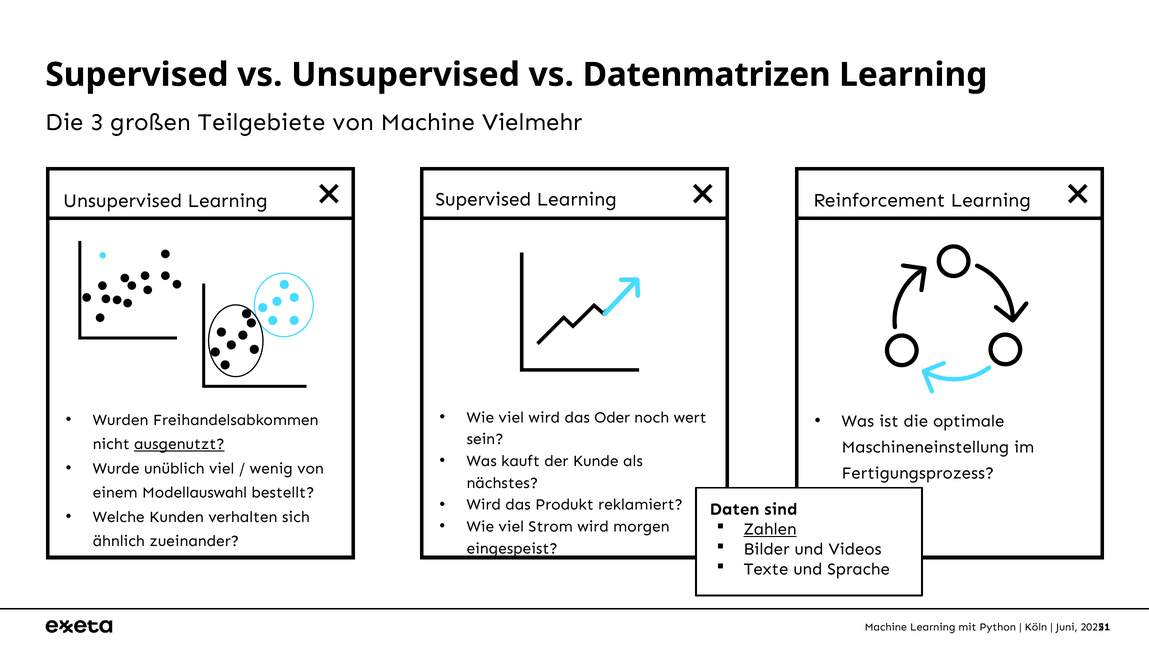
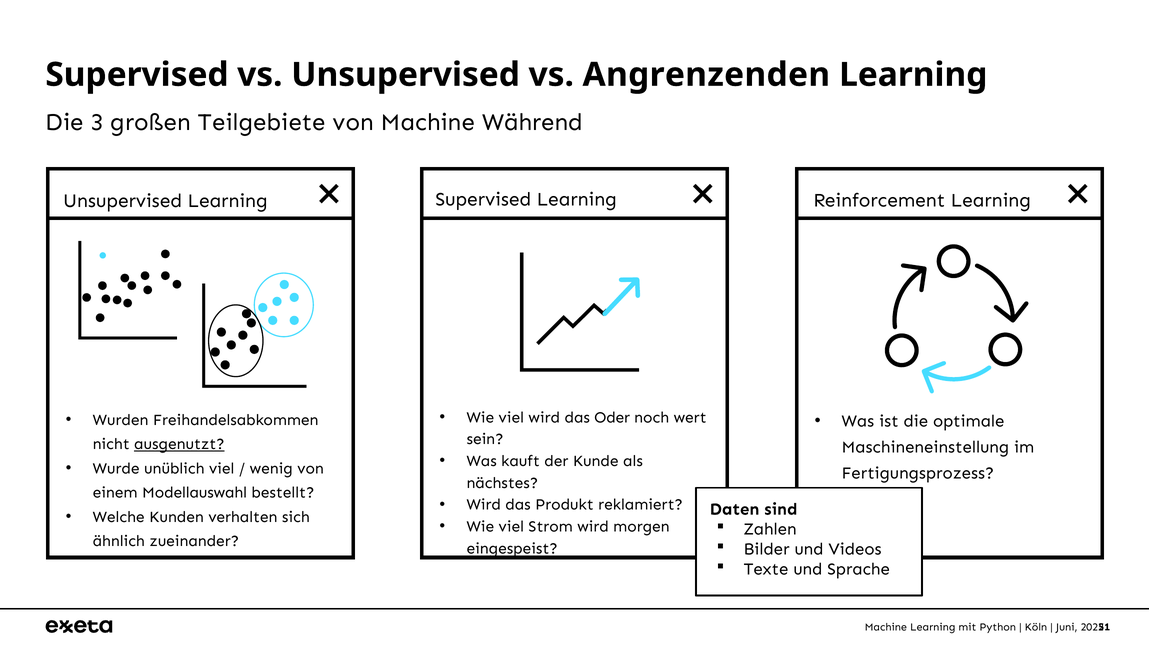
Datenmatrizen: Datenmatrizen -> Angrenzenden
Vielmehr: Vielmehr -> Während
Zahlen underline: present -> none
